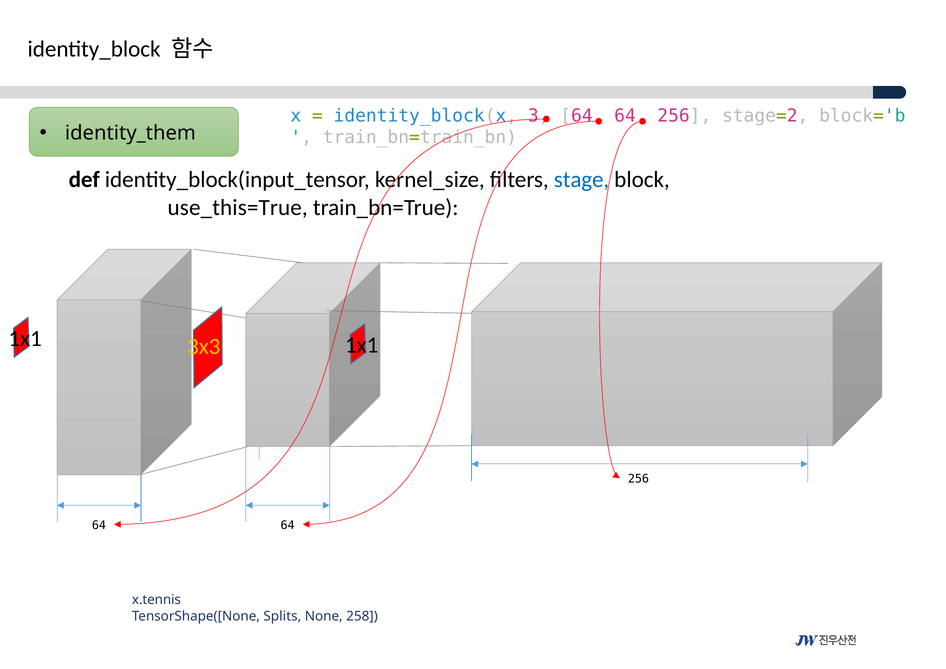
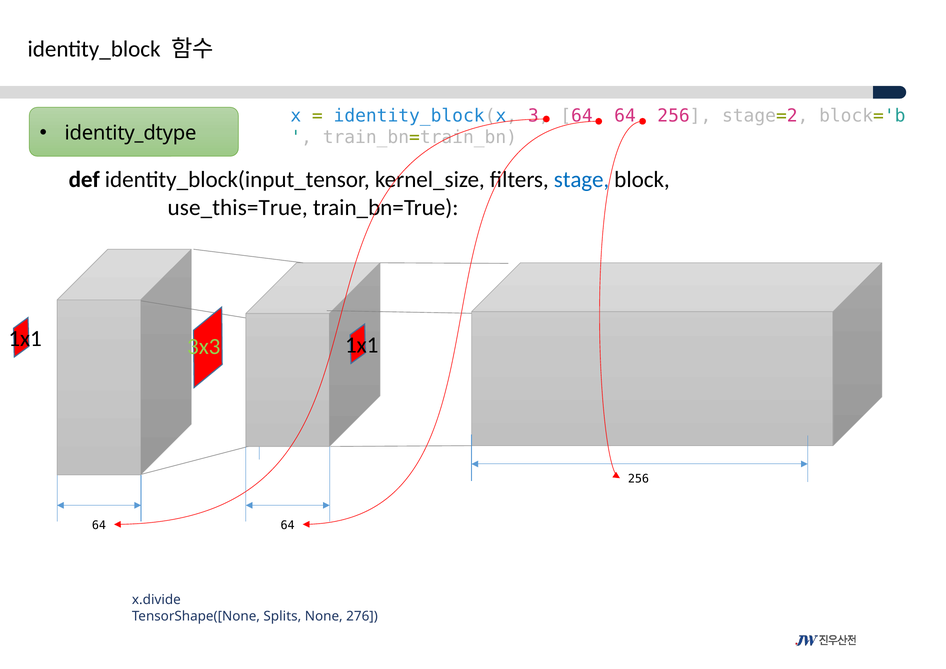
identity_them: identity_them -> identity_dtype
3x3 colour: yellow -> light green
x.tennis: x.tennis -> x.divide
258: 258 -> 276
